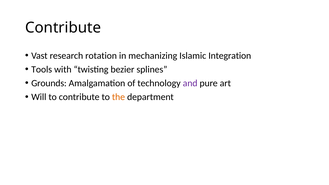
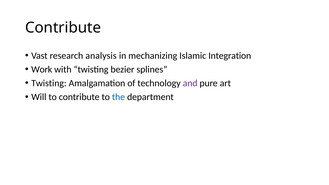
rotation: rotation -> analysis
Tools: Tools -> Work
Grounds at (49, 83): Grounds -> Twisting
the colour: orange -> blue
